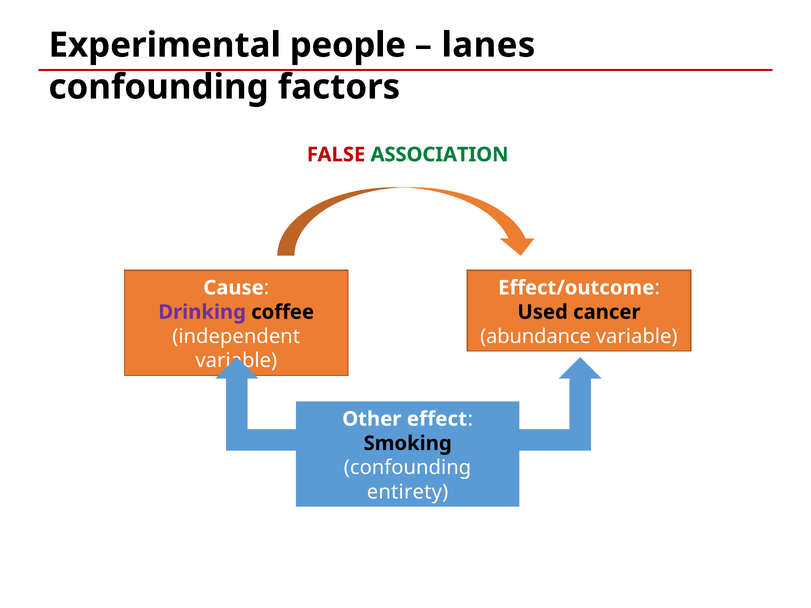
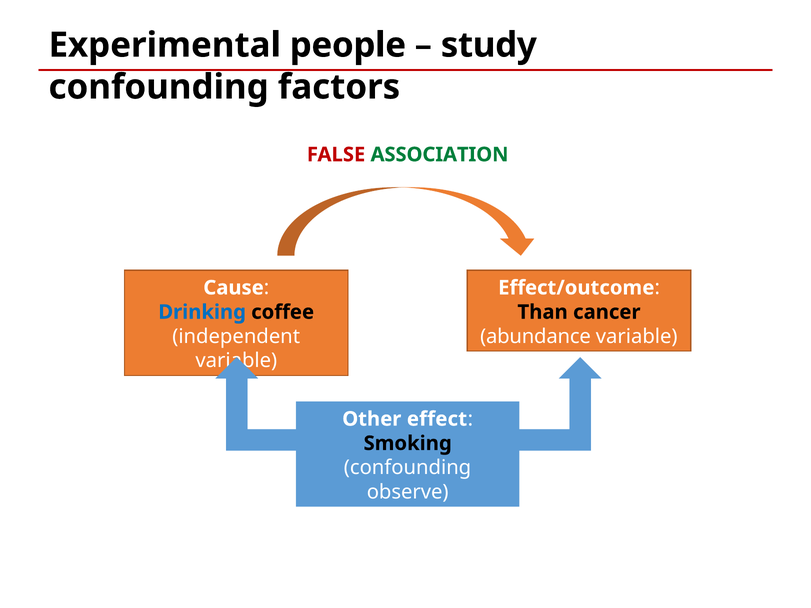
lanes: lanes -> study
Drinking colour: purple -> blue
Used: Used -> Than
entirety: entirety -> observe
